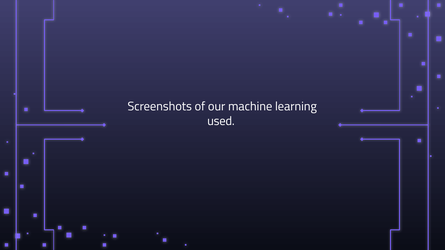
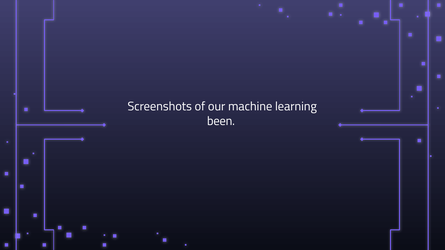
used: used -> been
